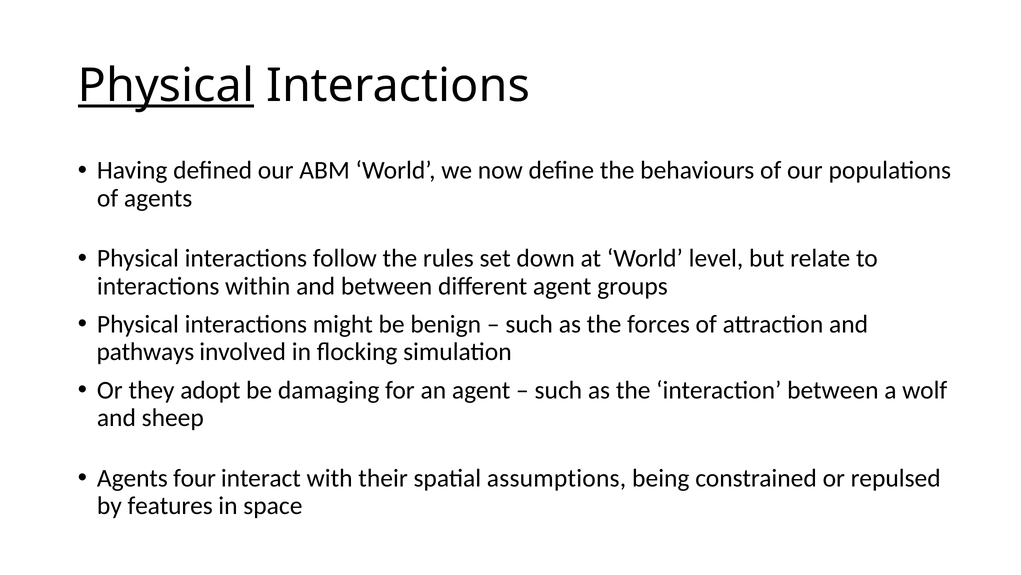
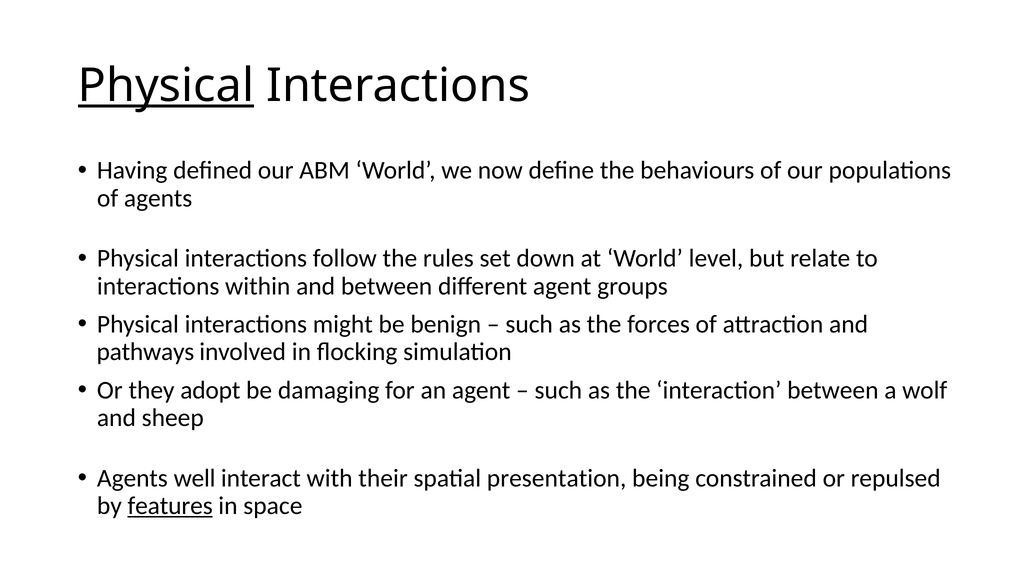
four: four -> well
assumptions: assumptions -> presentation
features underline: none -> present
